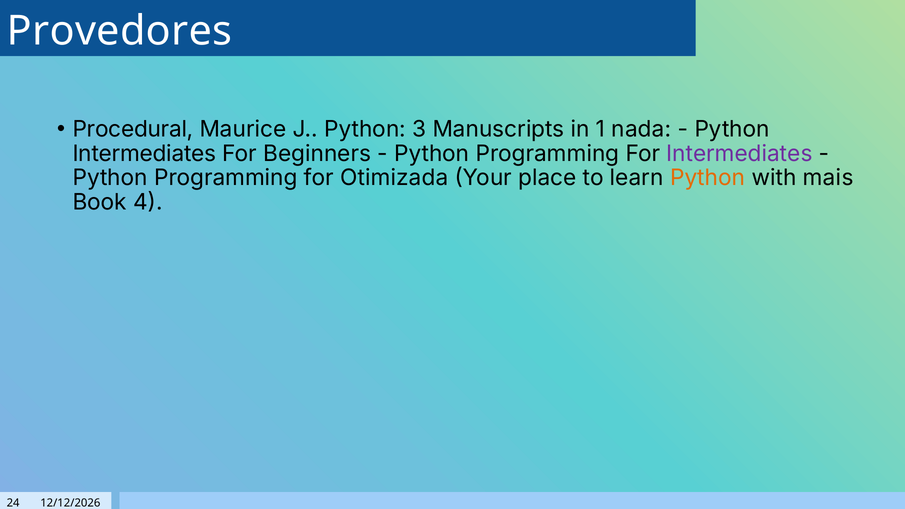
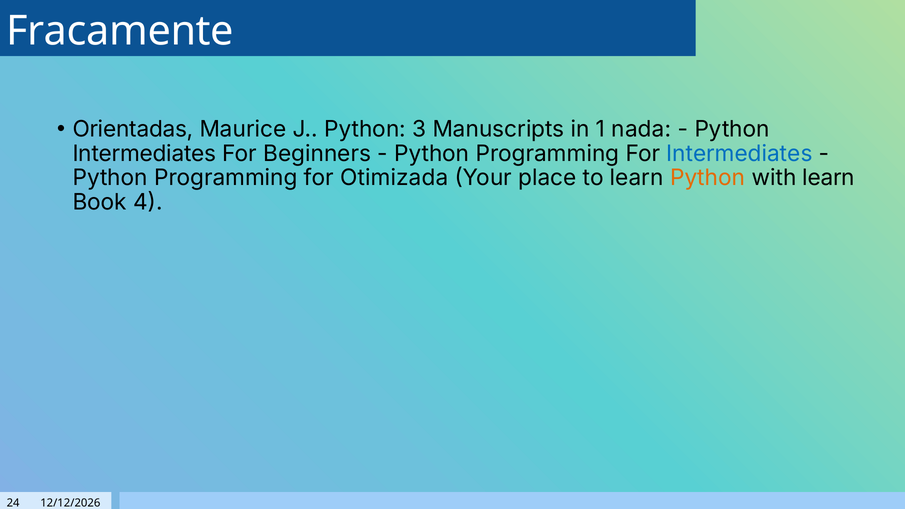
Provedores: Provedores -> Fracamente
Procedural: Procedural -> Orientadas
Intermediates at (739, 154) colour: purple -> blue
with mais: mais -> learn
